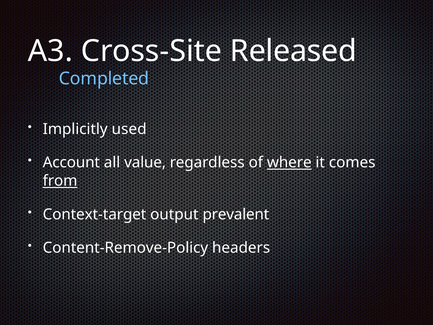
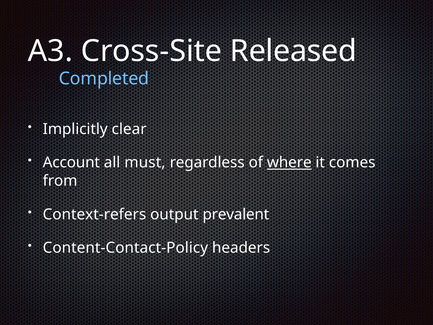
used: used -> clear
value: value -> must
from underline: present -> none
Context-target: Context-target -> Context-refers
Content-Remove-Policy: Content-Remove-Policy -> Content-Contact-Policy
